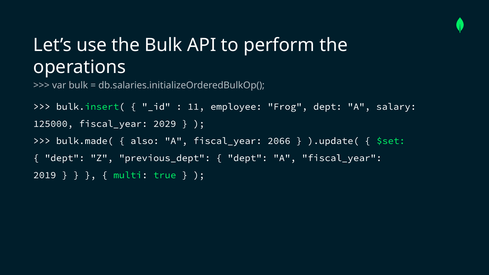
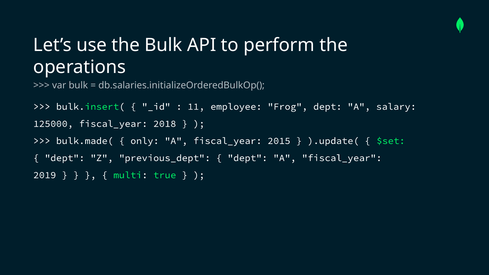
2029: 2029 -> 2018
also: also -> only
2066: 2066 -> 2015
